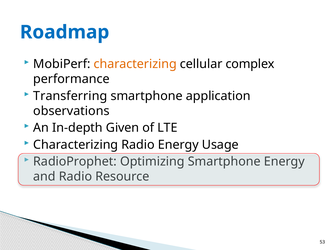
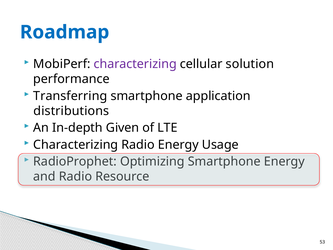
characterizing at (135, 64) colour: orange -> purple
complex: complex -> solution
observations: observations -> distributions
